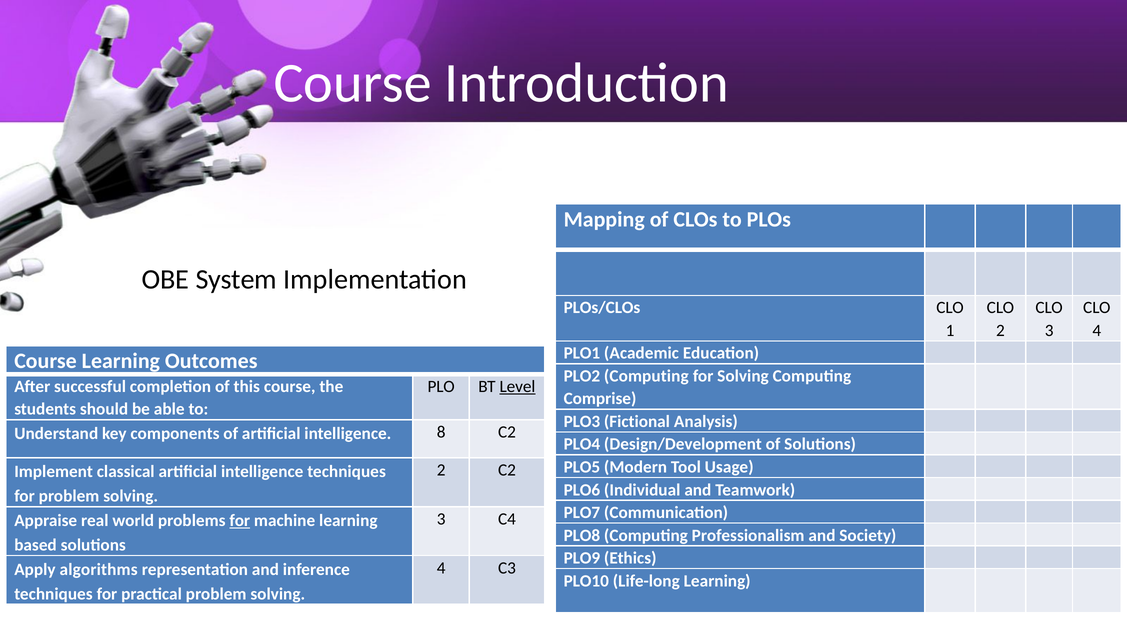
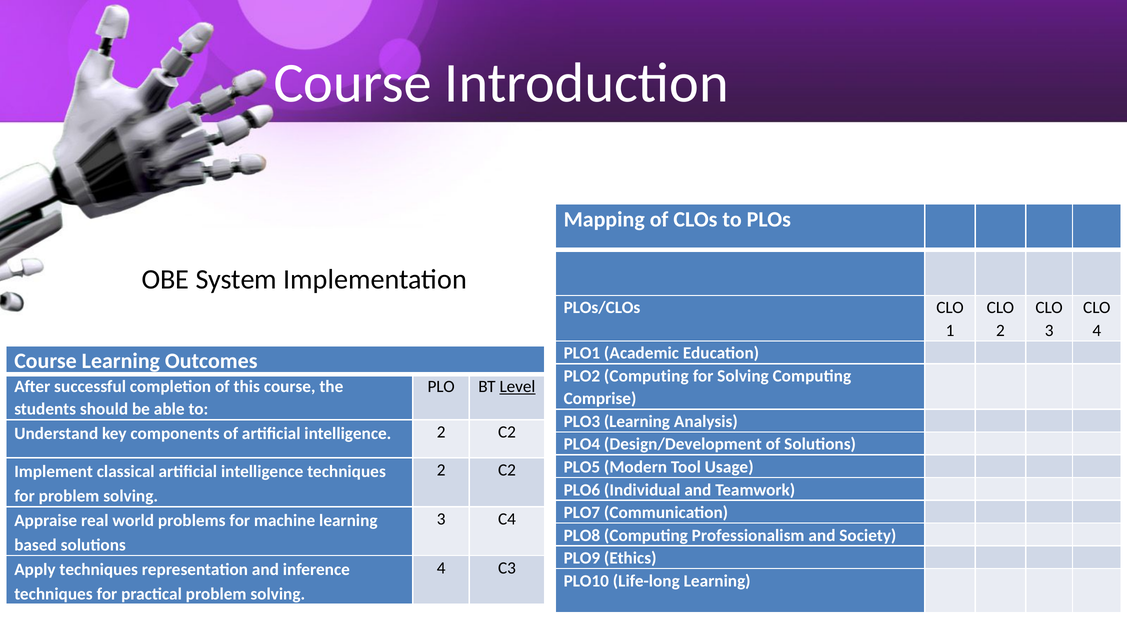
PLO3 Fictional: Fictional -> Learning
intelligence 8: 8 -> 2
for at (240, 521) underline: present -> none
Apply algorithms: algorithms -> techniques
